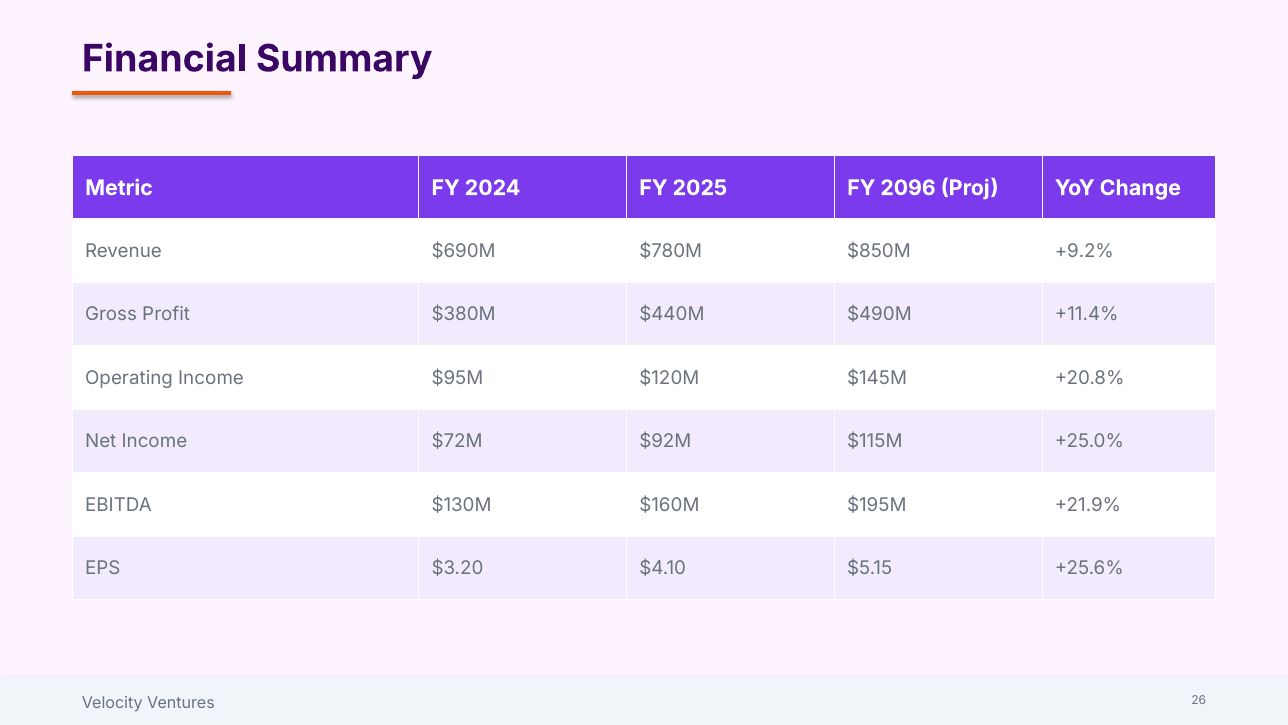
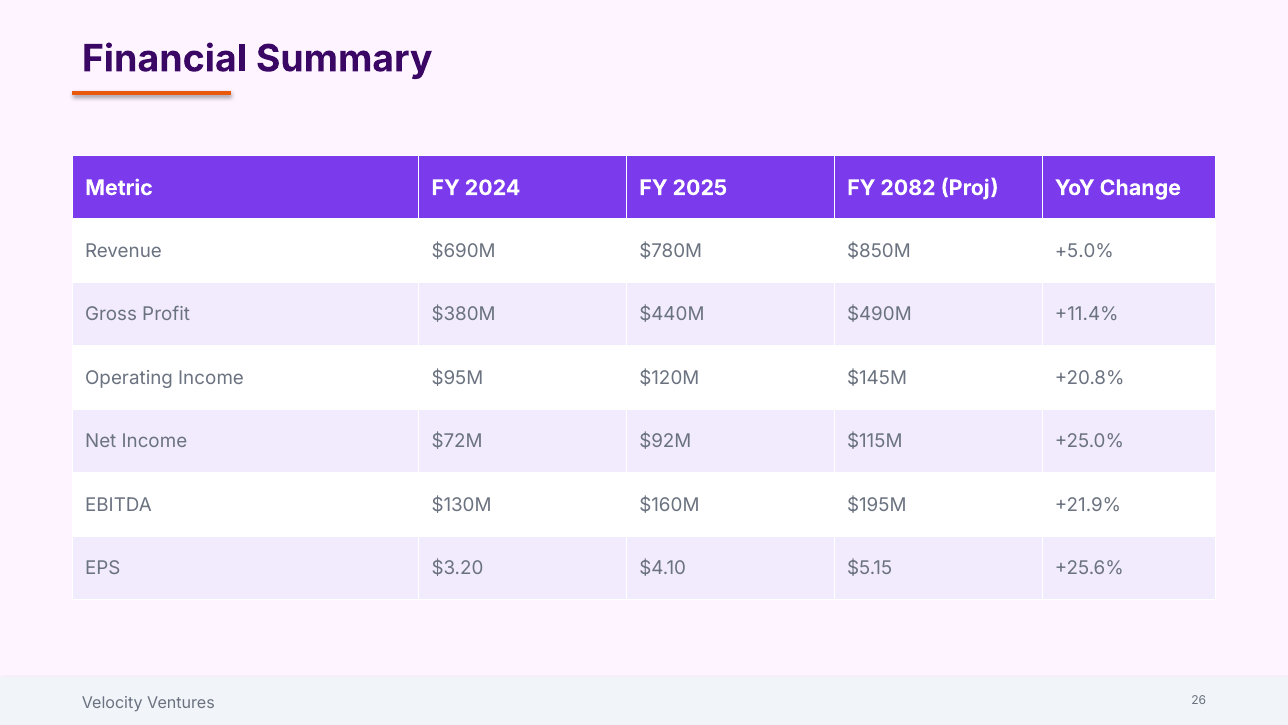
2096: 2096 -> 2082
+9.2%: +9.2% -> +5.0%
